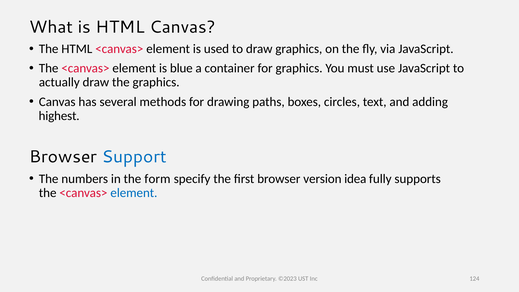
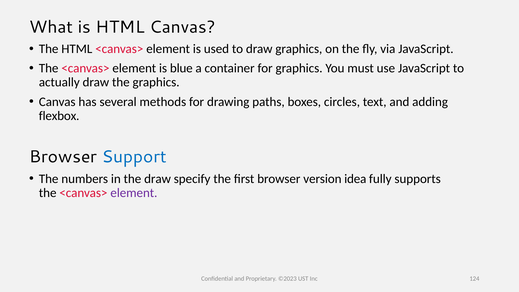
highest: highest -> flexbox
the form: form -> draw
element at (134, 193) colour: blue -> purple
